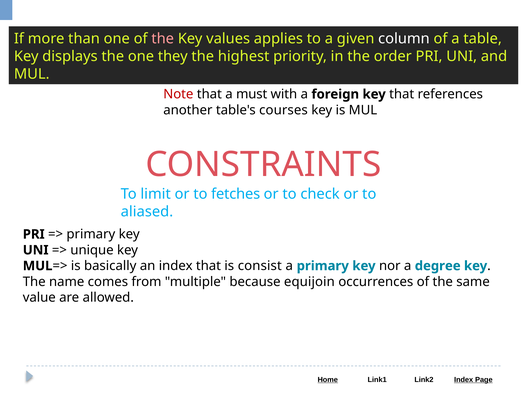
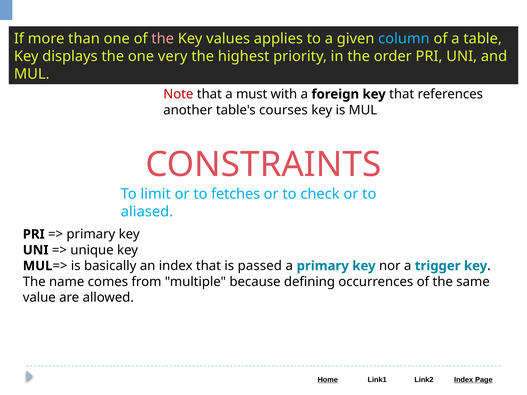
column colour: white -> light blue
they: they -> very
consist: consist -> passed
degree: degree -> trigger
equijoin: equijoin -> defining
